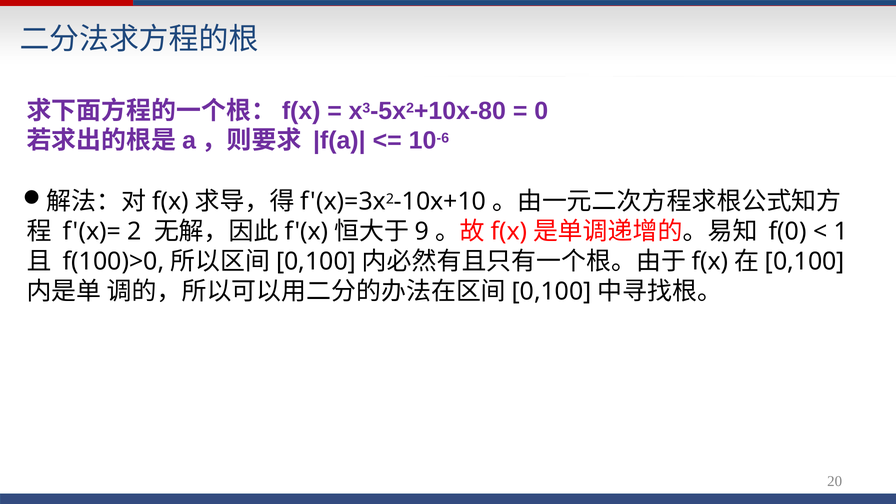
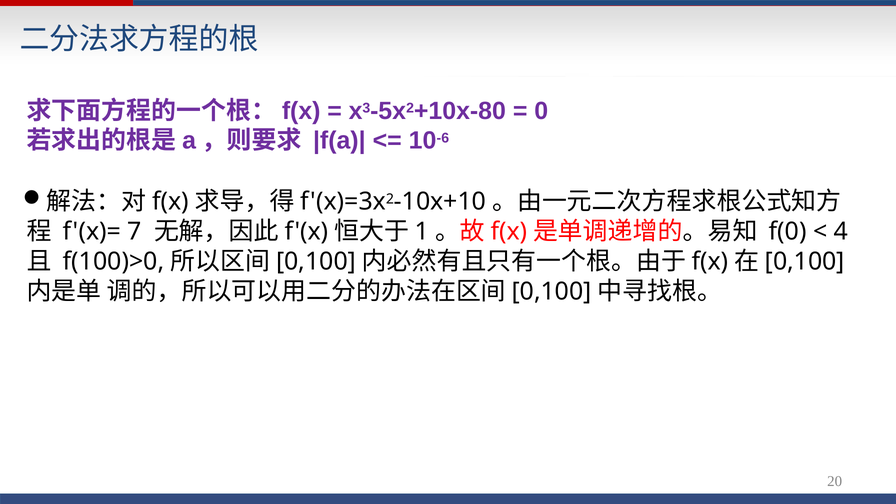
2: 2 -> 7
9: 9 -> 1
1: 1 -> 4
